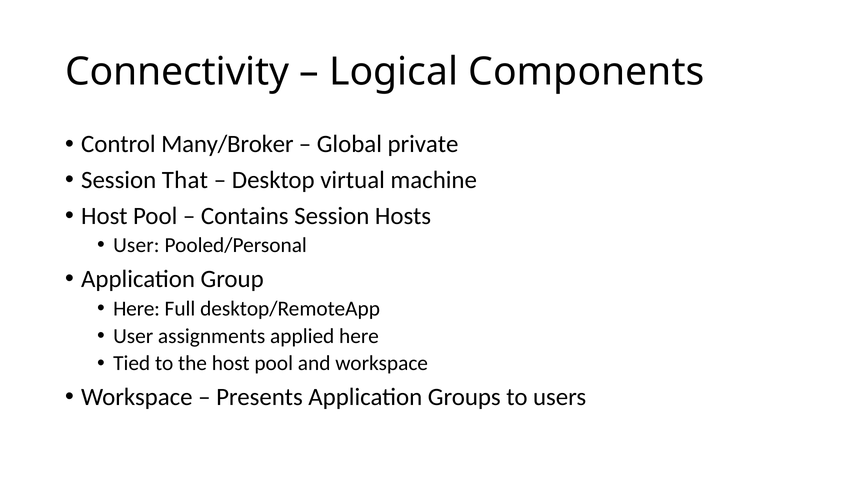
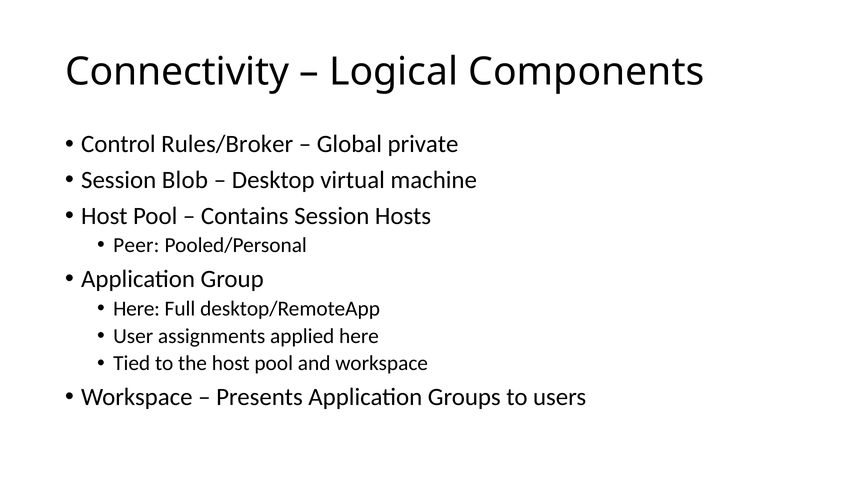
Many/Broker: Many/Broker -> Rules/Broker
That: That -> Blob
User at (136, 245): User -> Peer
